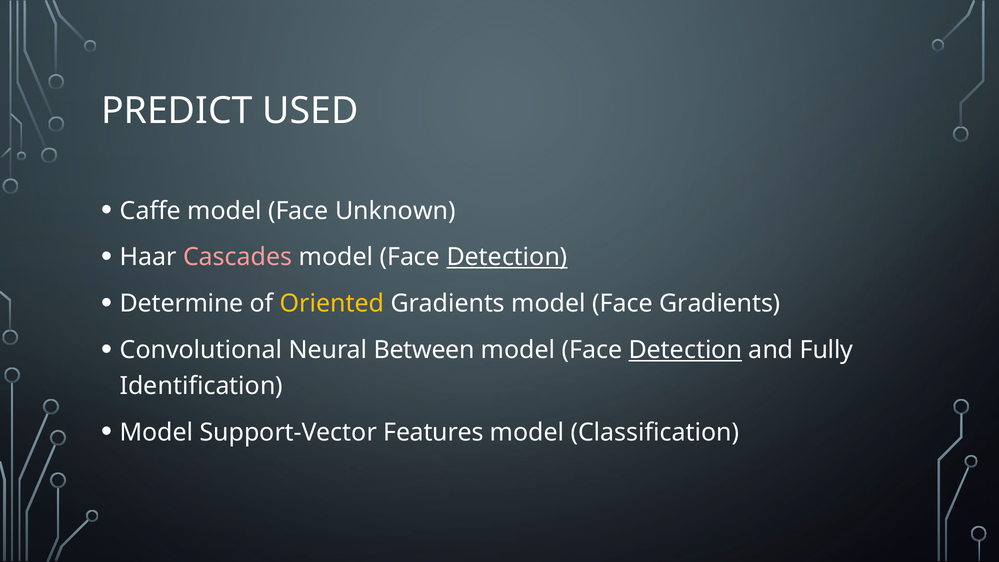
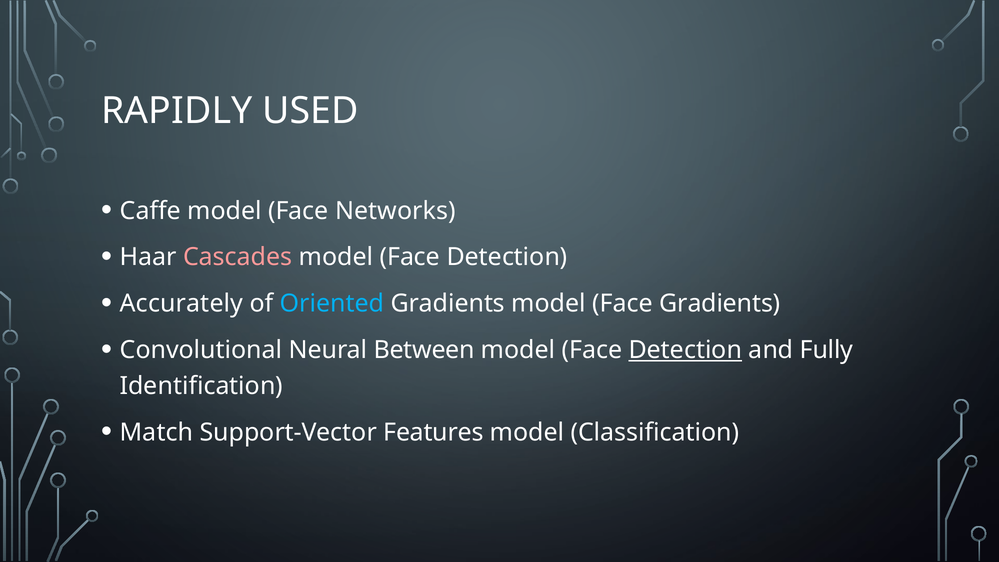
PREDICT: PREDICT -> RAPIDLY
Unknown: Unknown -> Networks
Detection at (507, 257) underline: present -> none
Determine: Determine -> Accurately
Oriented colour: yellow -> light blue
Model at (156, 432): Model -> Match
